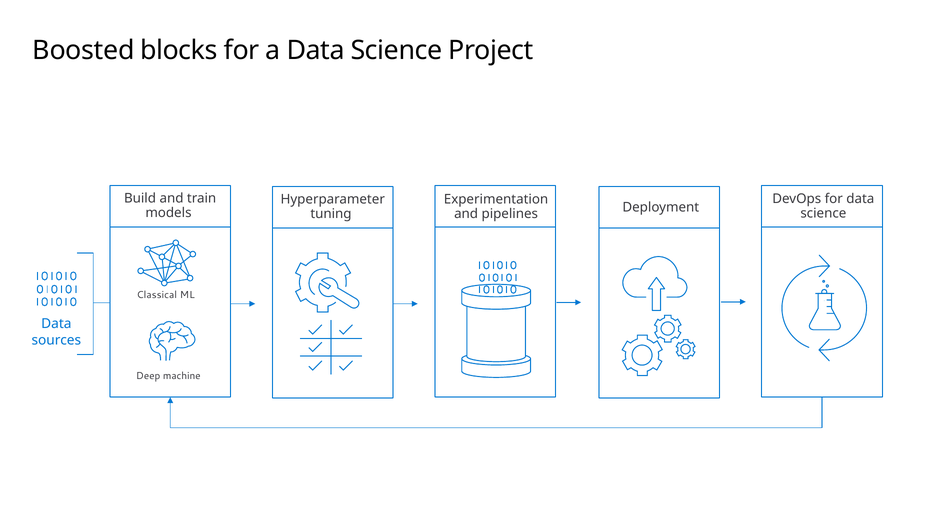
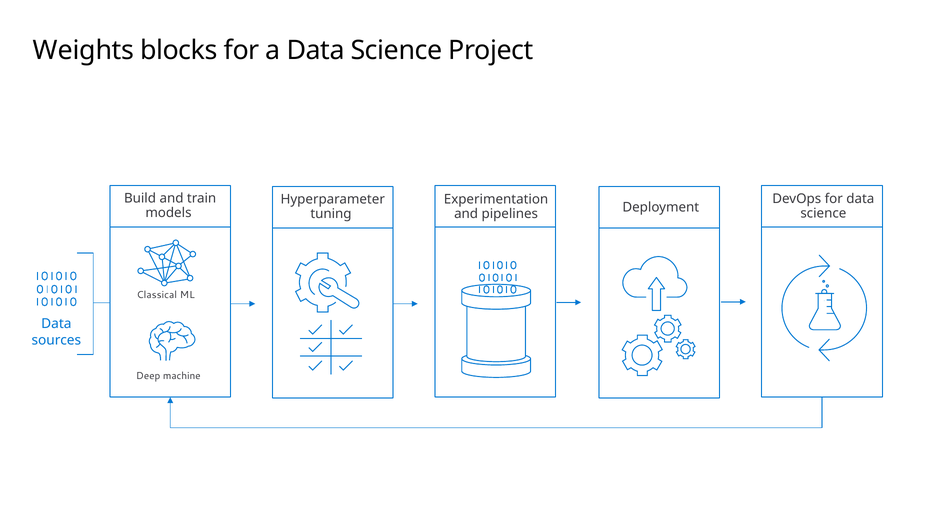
Boosted: Boosted -> Weights
